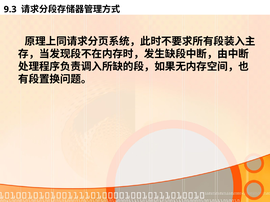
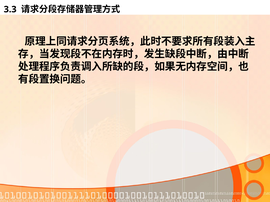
9.3: 9.3 -> 3.3
